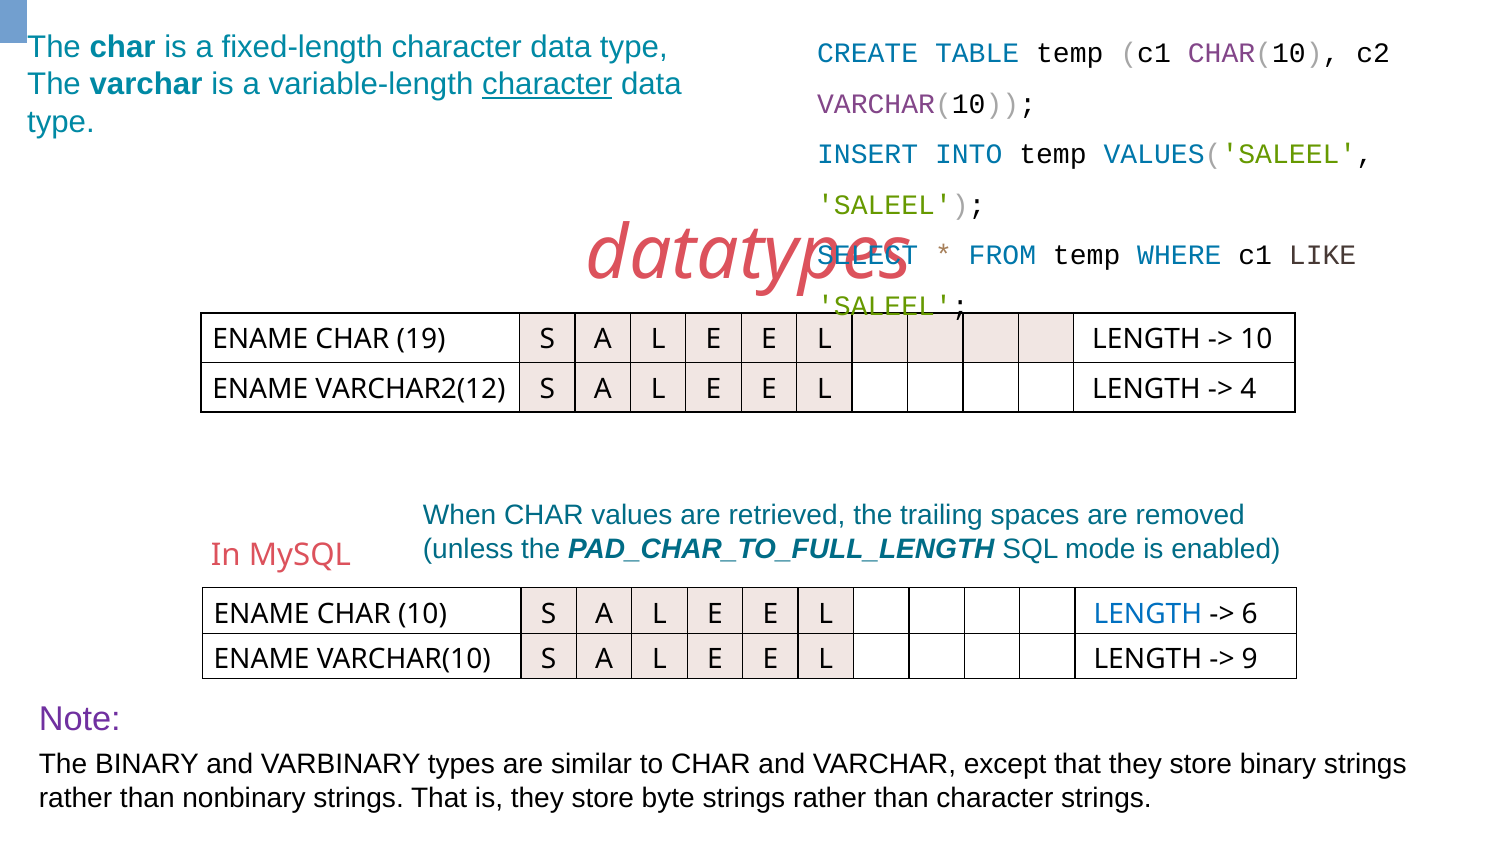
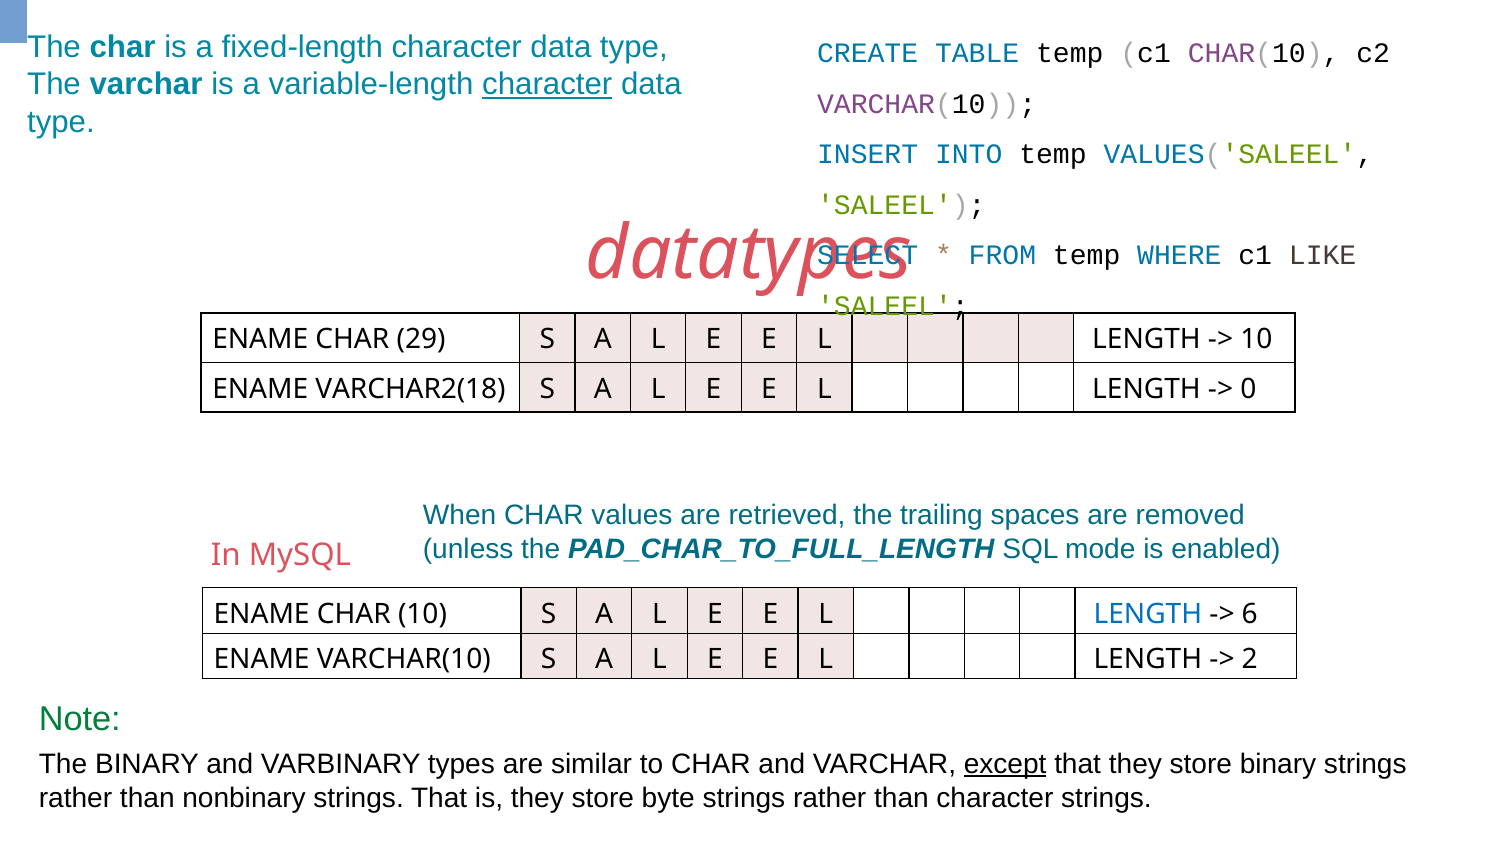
19: 19 -> 29
VARCHAR2(12: VARCHAR2(12 -> VARCHAR2(18
4: 4 -> 0
9: 9 -> 2
Note colour: purple -> green
except underline: none -> present
